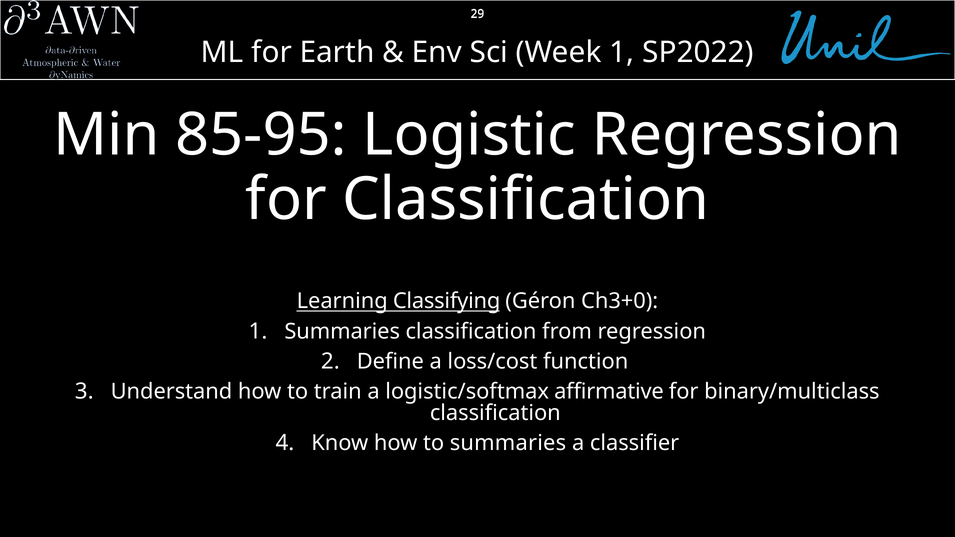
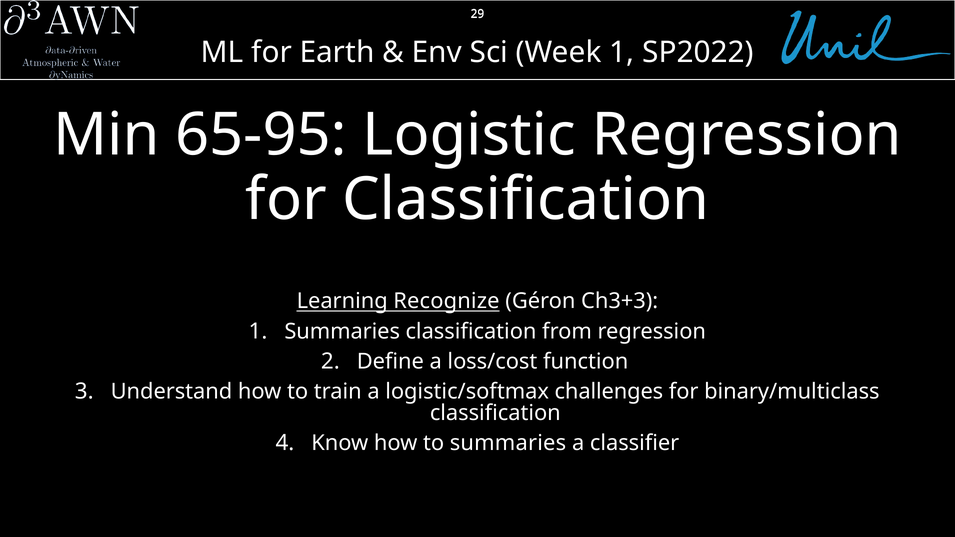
85-95: 85-95 -> 65-95
Classifying: Classifying -> Recognize
Ch3+0: Ch3+0 -> Ch3+3
affirmative: affirmative -> challenges
